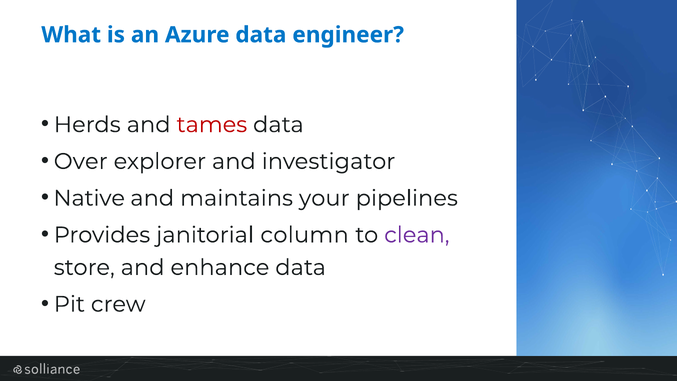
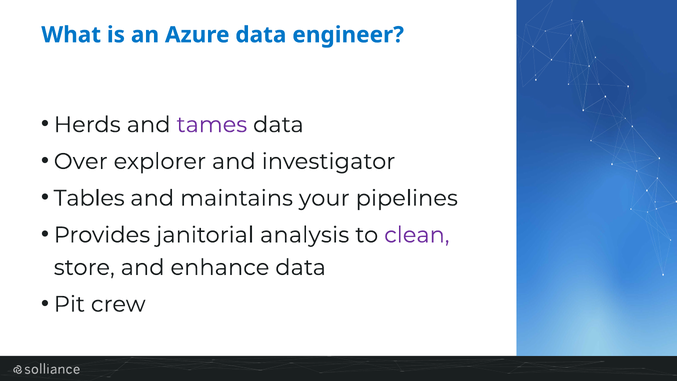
tames colour: red -> purple
Native: Native -> Tables
column: column -> analysis
